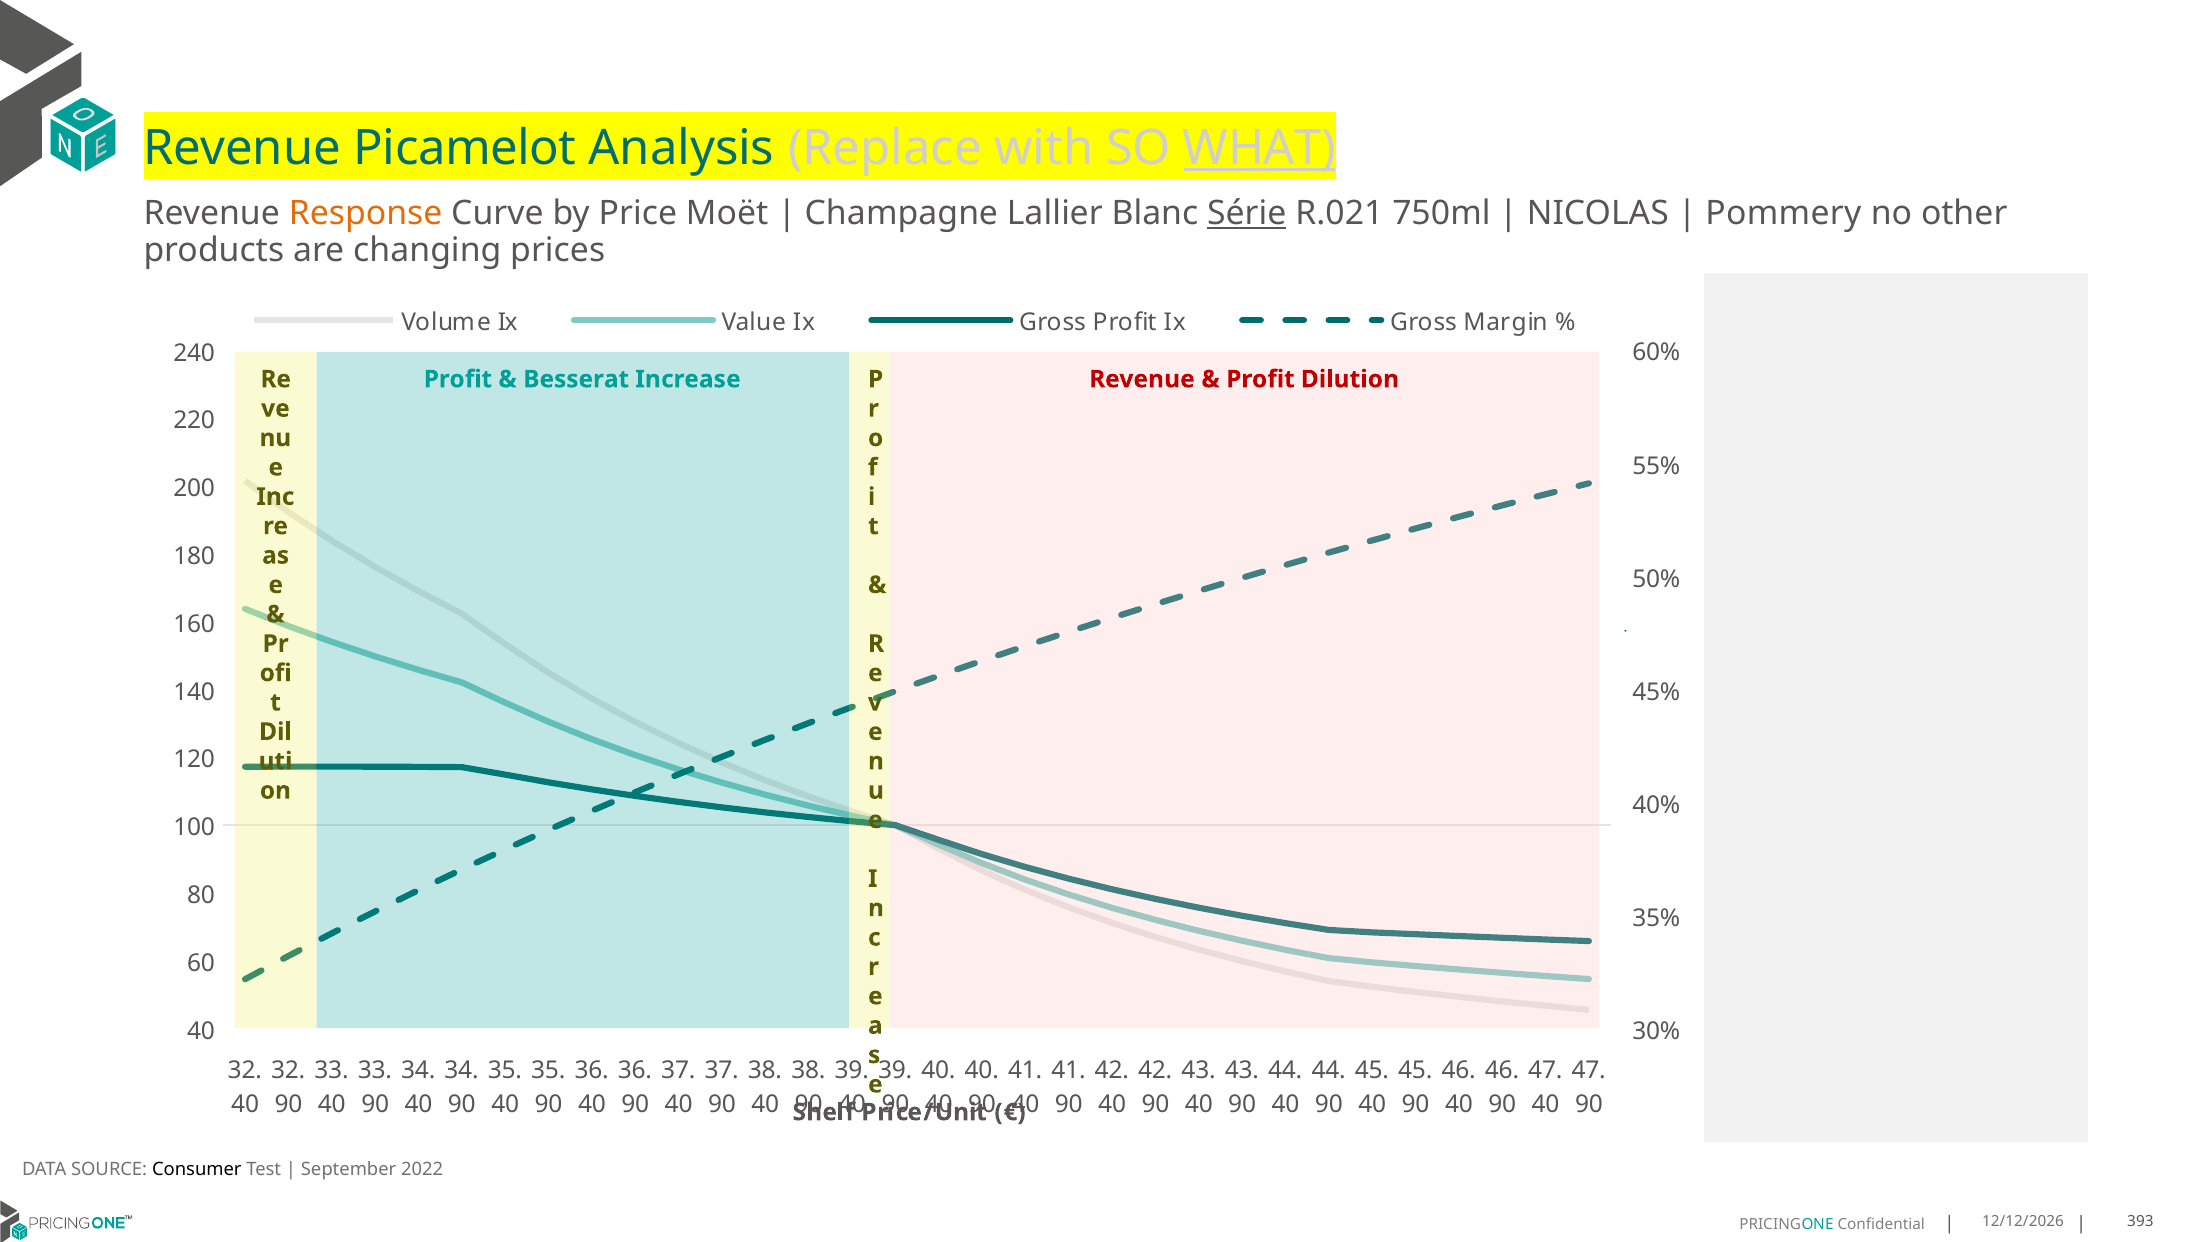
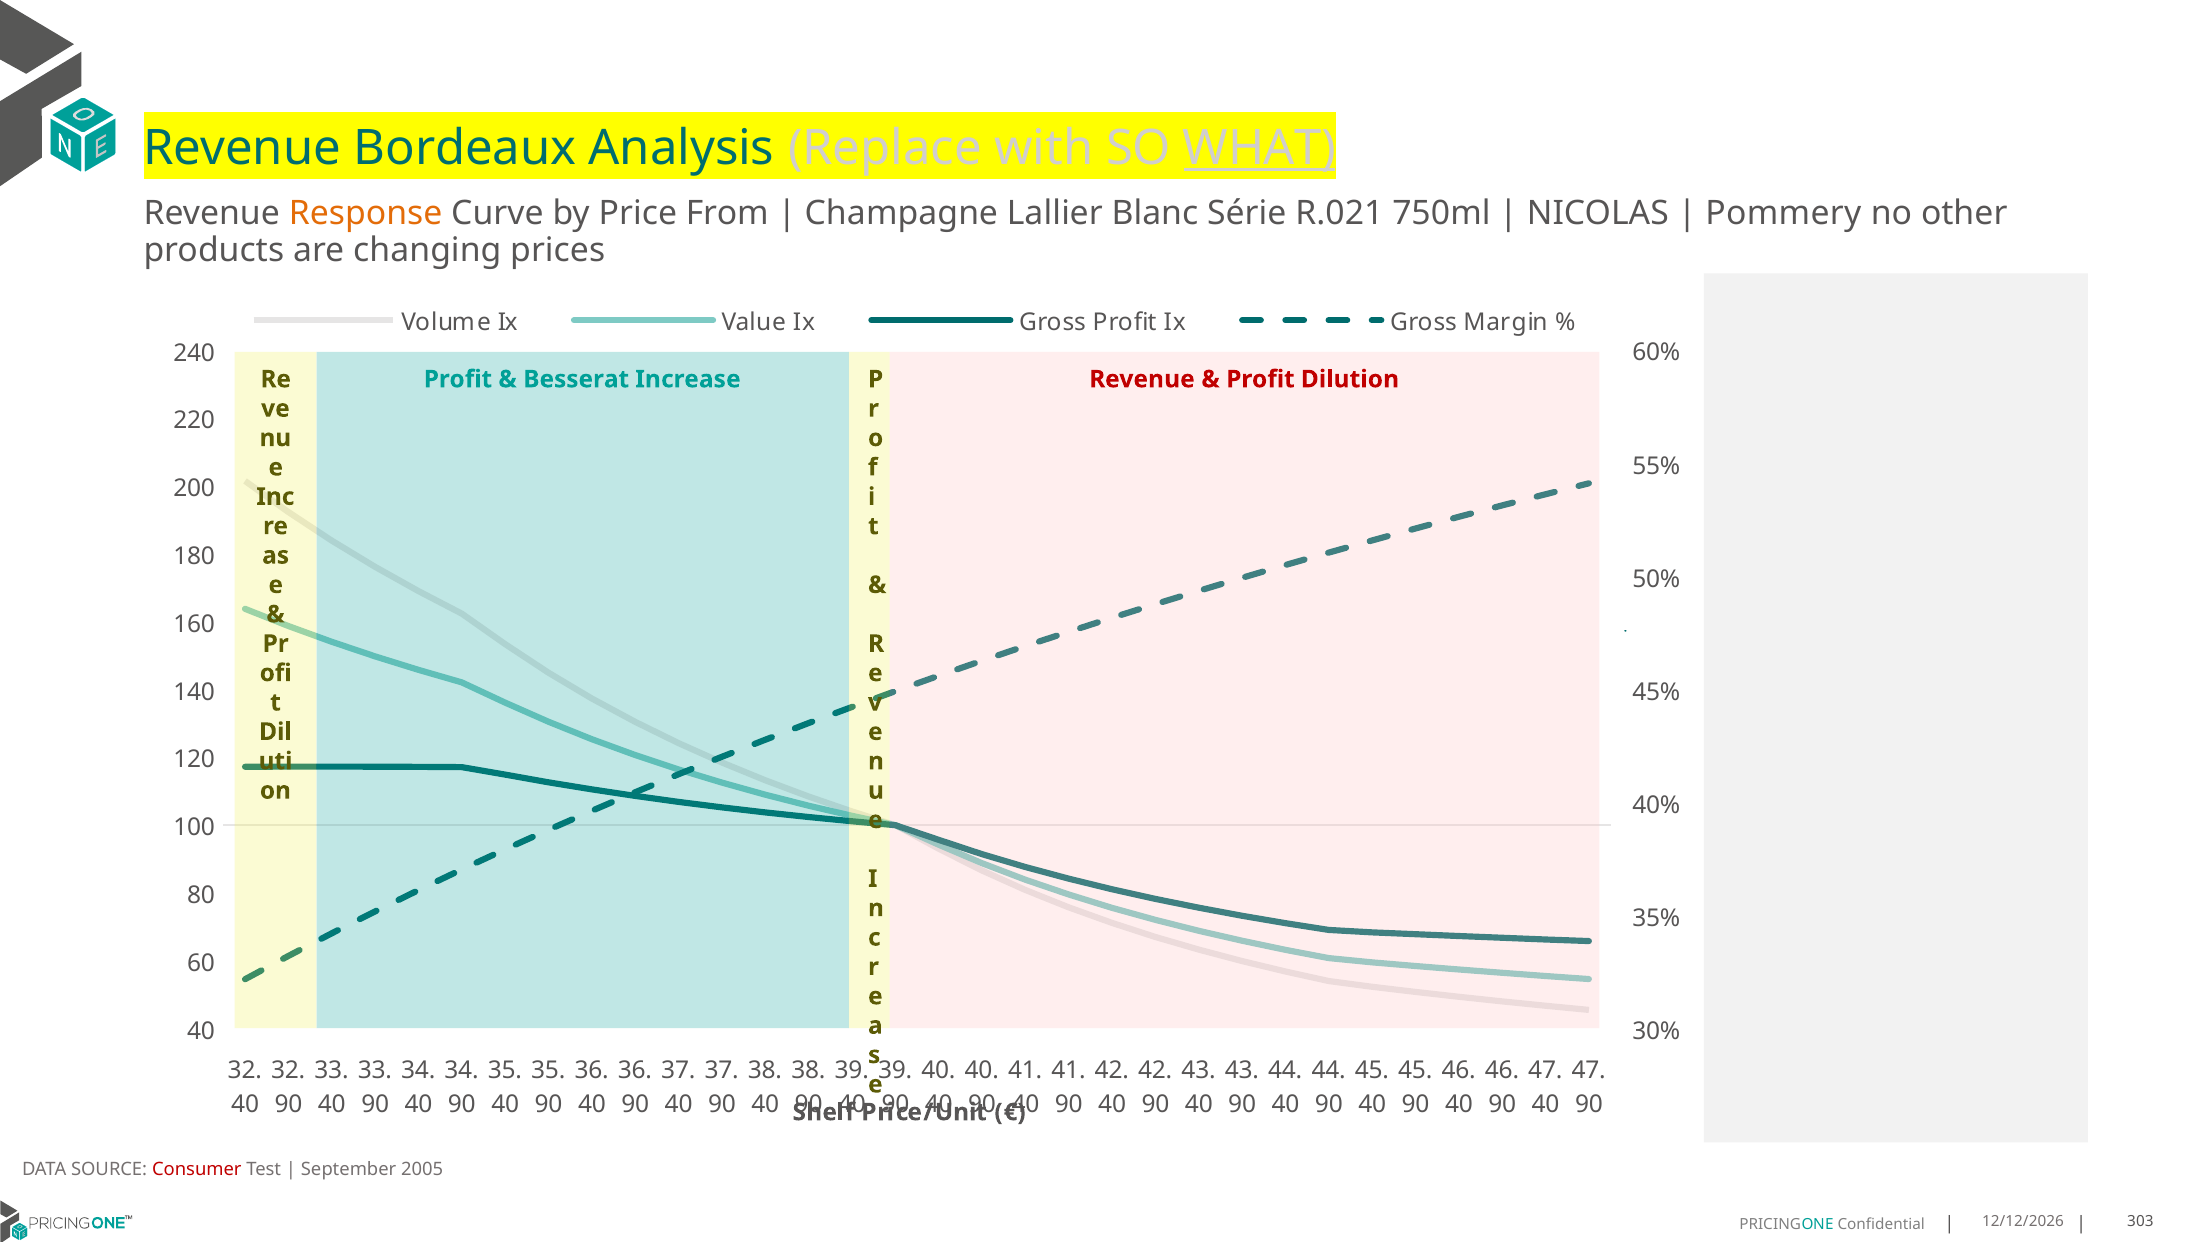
Picamelot: Picamelot -> Bordeaux
Moët: Moët -> From
Série underline: present -> none
Consumer colour: black -> red
2022: 2022 -> 2005
393: 393 -> 303
